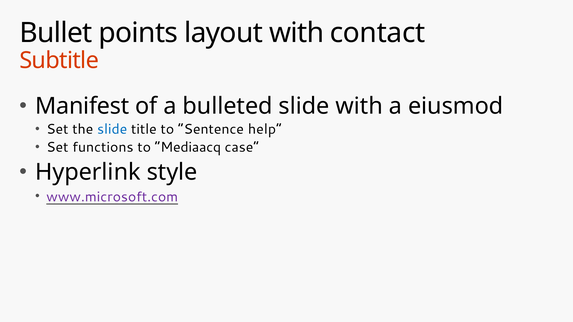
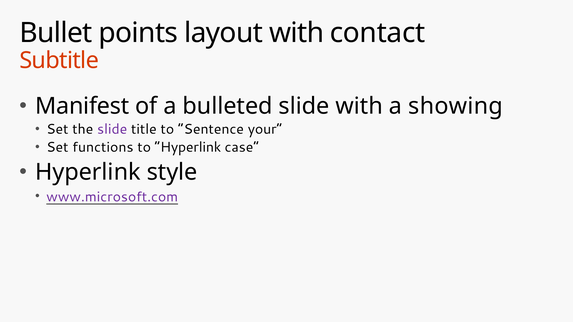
eiusmod: eiusmod -> showing
slide at (112, 129) colour: blue -> purple
help: help -> your
to Mediaacq: Mediaacq -> Hyperlink
